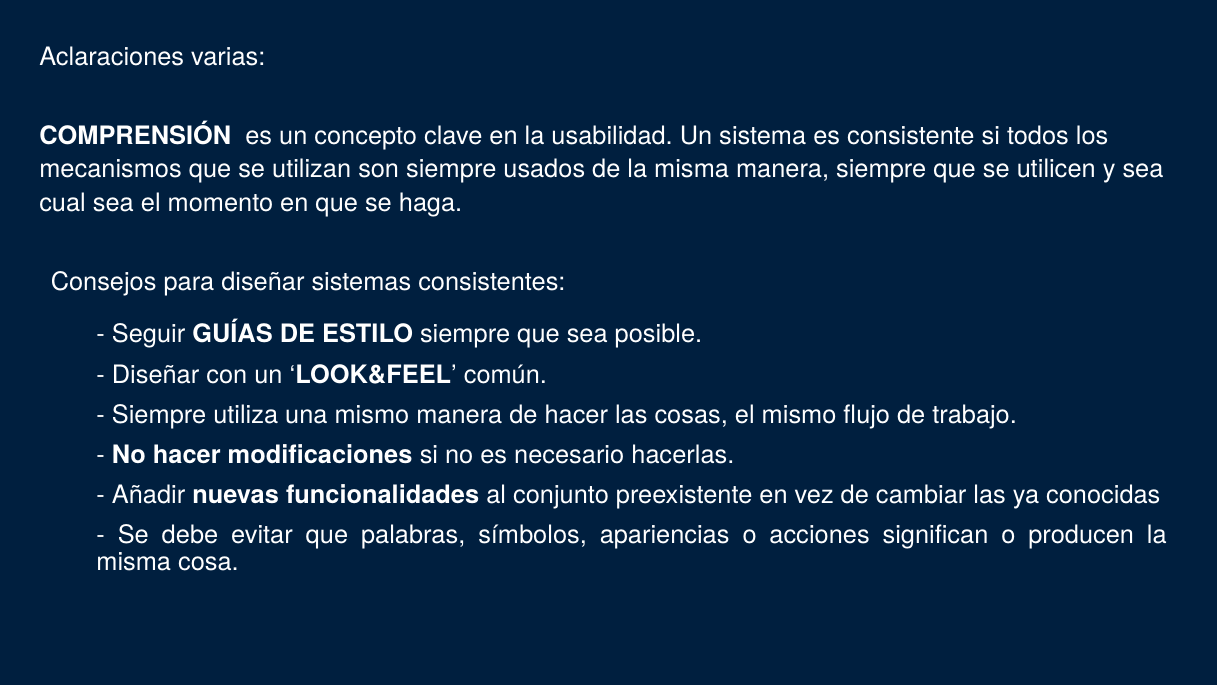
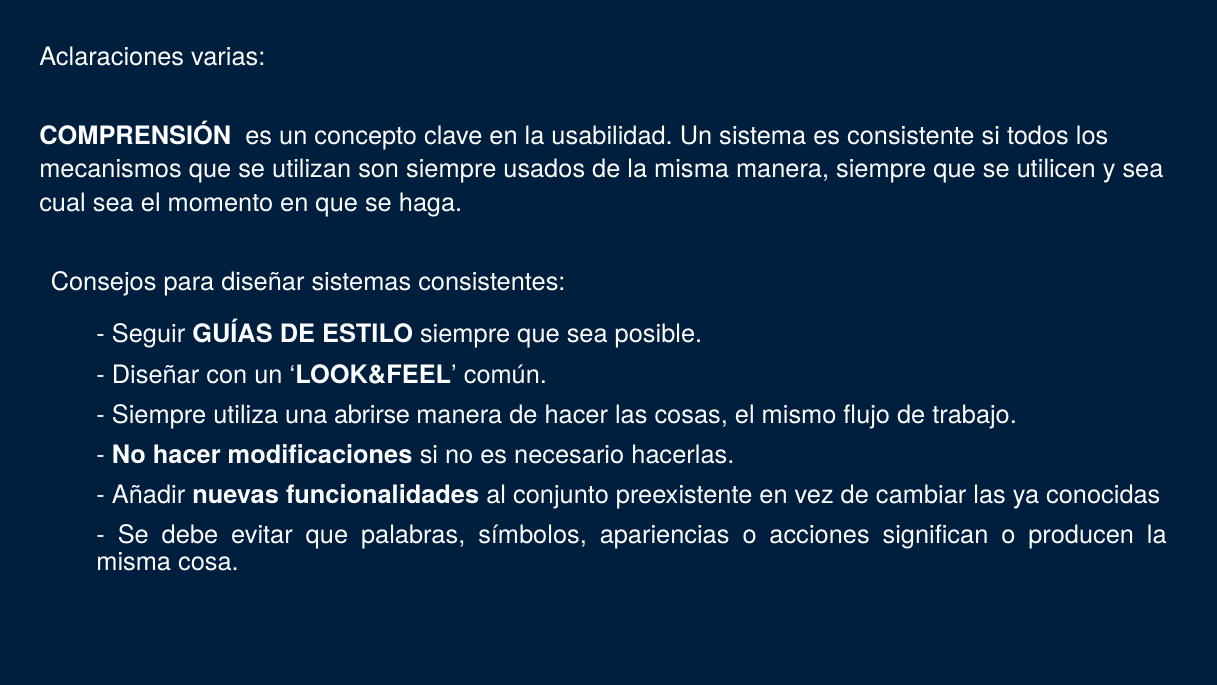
una mismo: mismo -> abrirse
